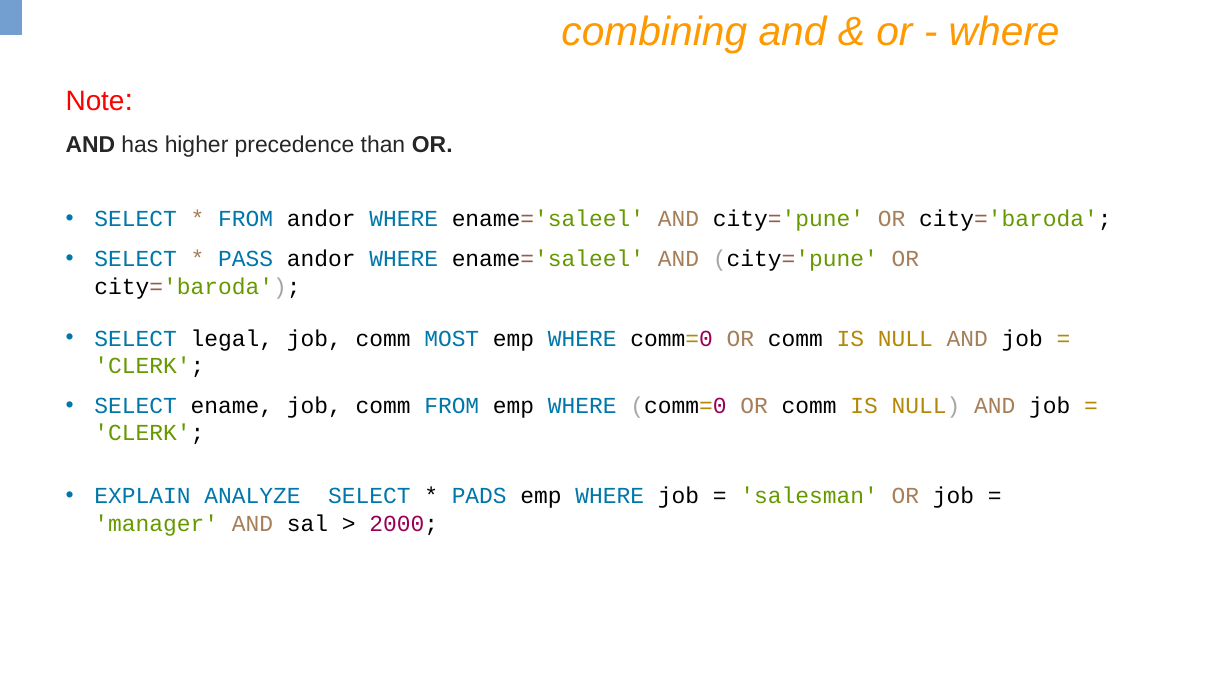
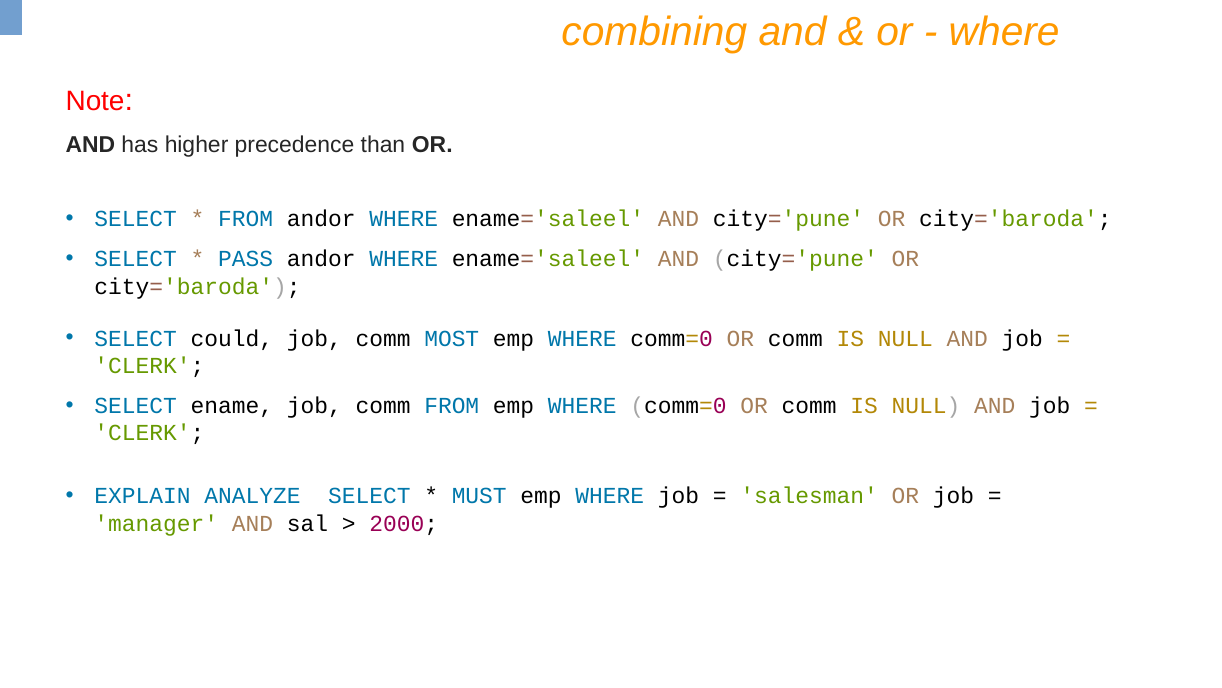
legal: legal -> could
PADS: PADS -> MUST
